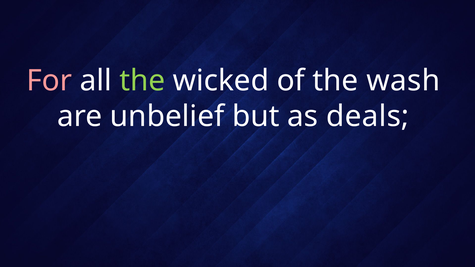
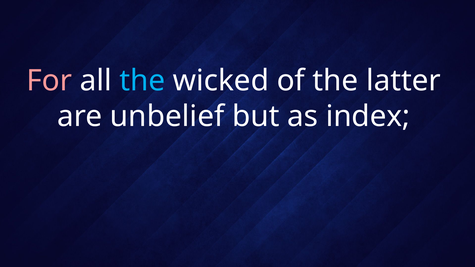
the at (142, 81) colour: light green -> light blue
wash: wash -> latter
deals: deals -> index
